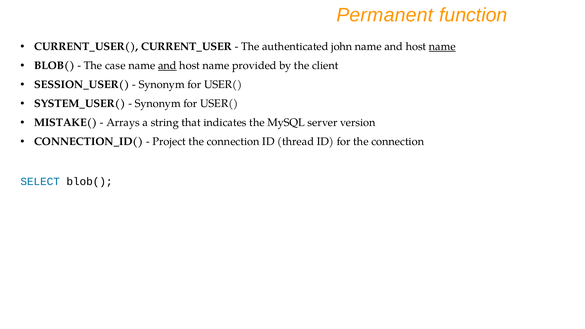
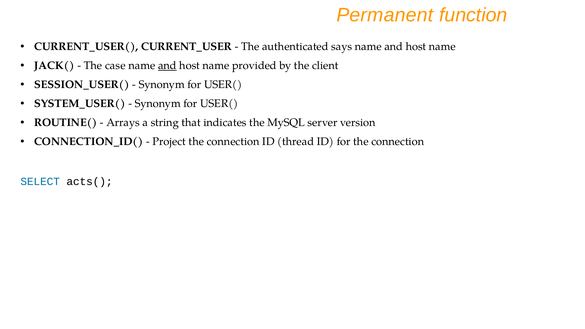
john: john -> says
name at (442, 47) underline: present -> none
BLOB( at (54, 66): BLOB( -> JACK(
MISTAKE(: MISTAKE( -> ROUTINE(
SELECT blob(: blob( -> acts(
